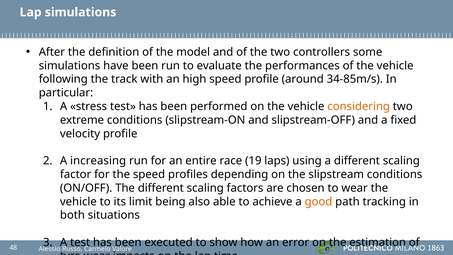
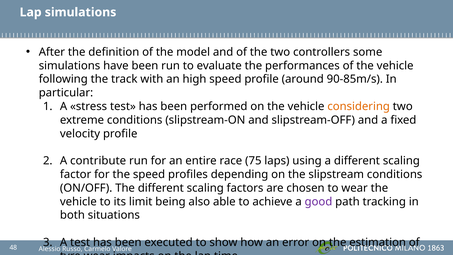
34-85m/s: 34-85m/s -> 90-85m/s
increasing: increasing -> contribute
19: 19 -> 75
good colour: orange -> purple
